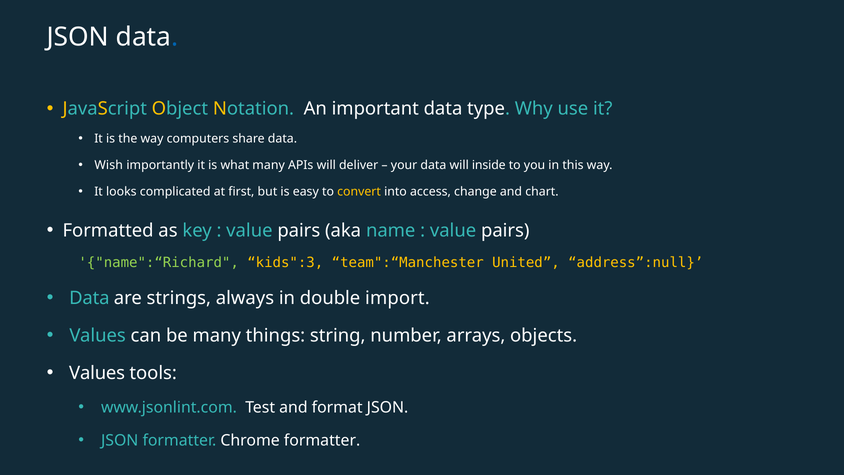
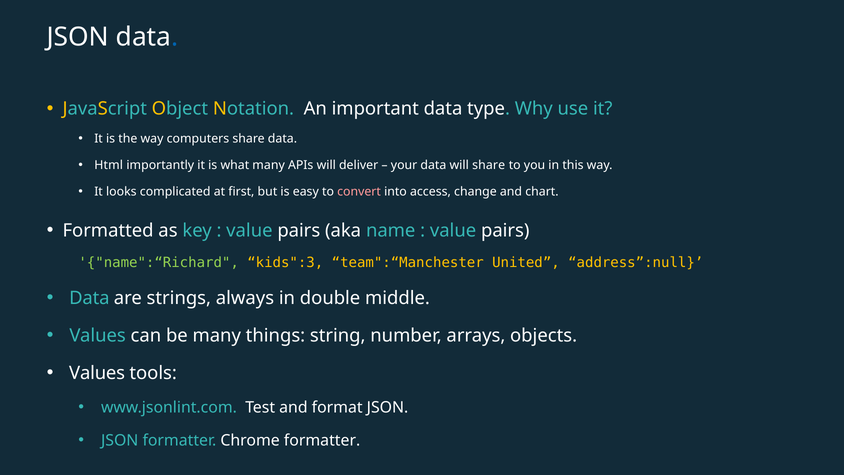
Wish: Wish -> Html
will inside: inside -> share
convert colour: yellow -> pink
import: import -> middle
